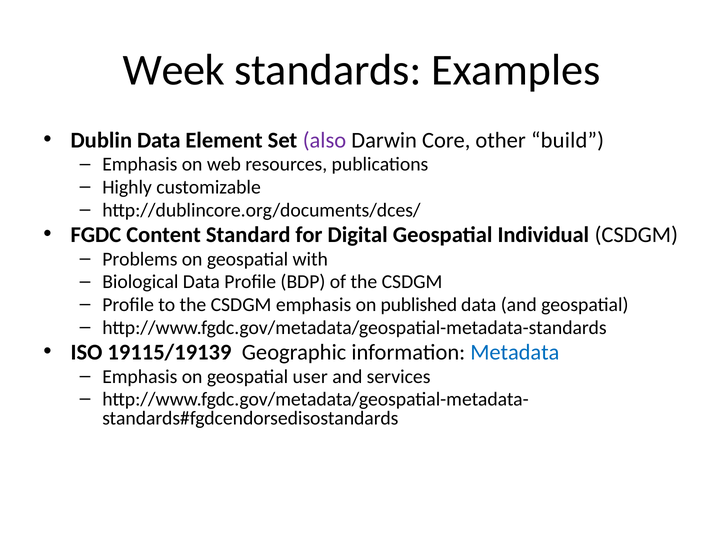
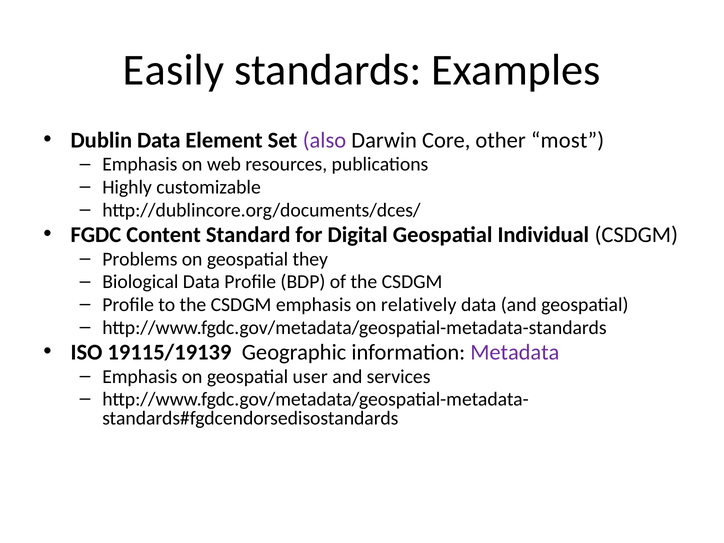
Week: Week -> Easily
build: build -> most
with: with -> they
published: published -> relatively
Metadata colour: blue -> purple
